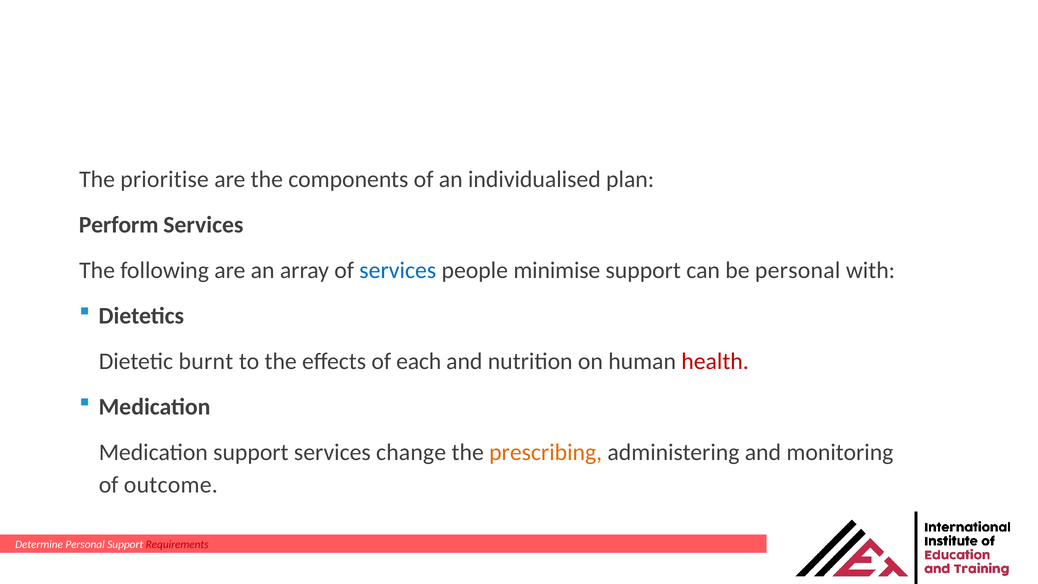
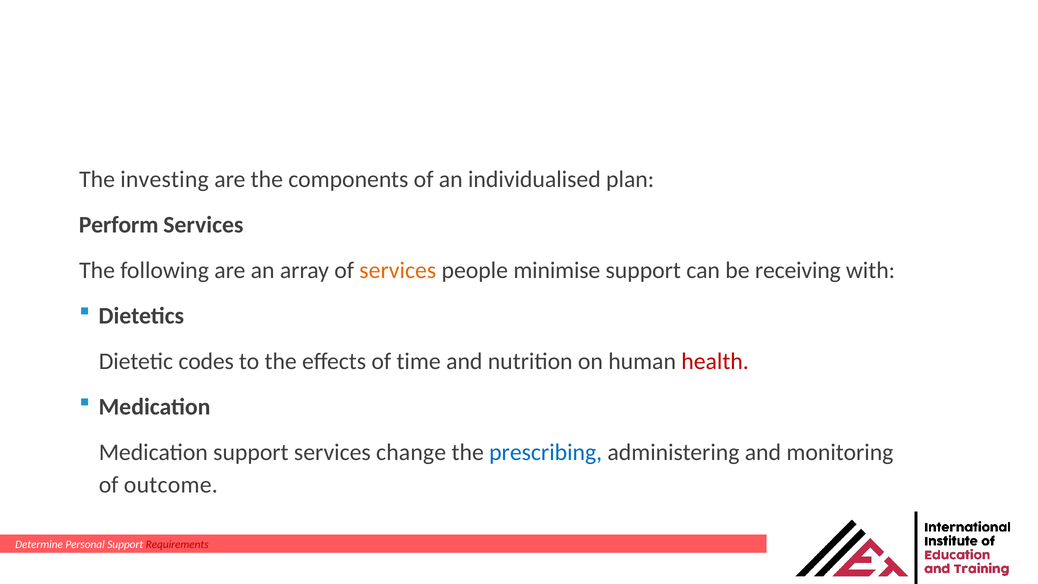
prioritise: prioritise -> investing
services at (398, 270) colour: blue -> orange
be personal: personal -> receiving
burnt: burnt -> codes
each: each -> time
prescribing colour: orange -> blue
